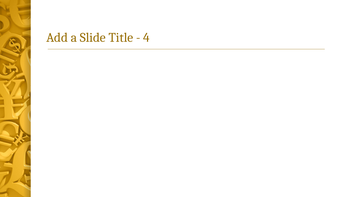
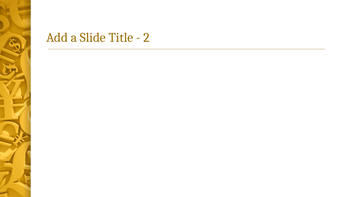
4: 4 -> 2
